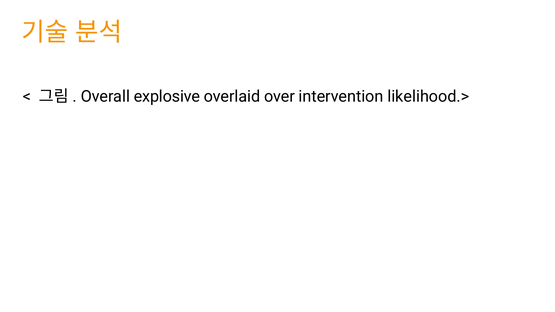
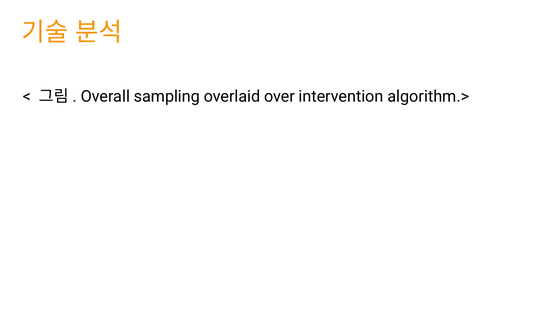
explosive: explosive -> sampling
likelihood.>: likelihood.> -> algorithm.>
